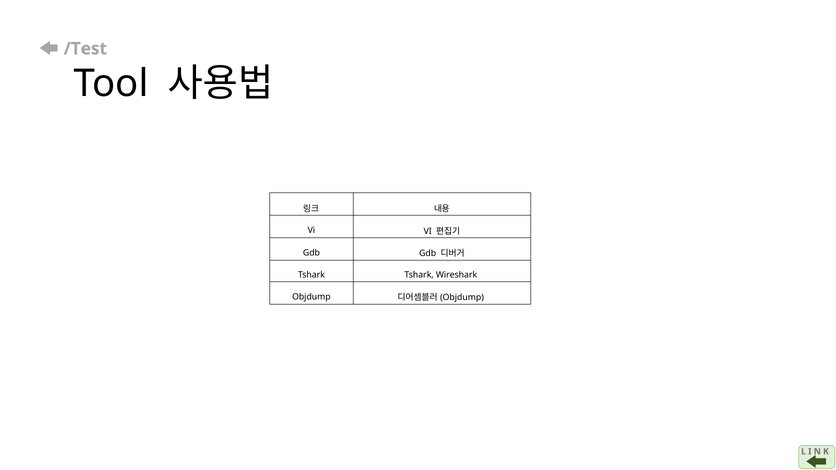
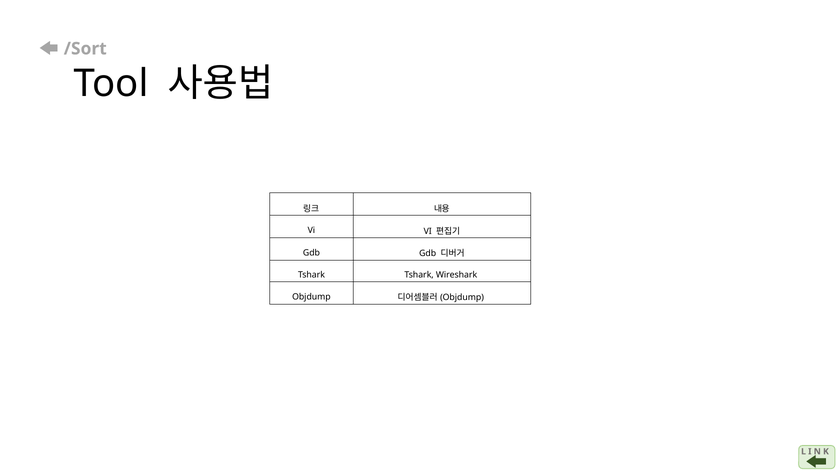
/Test: /Test -> /Sort
